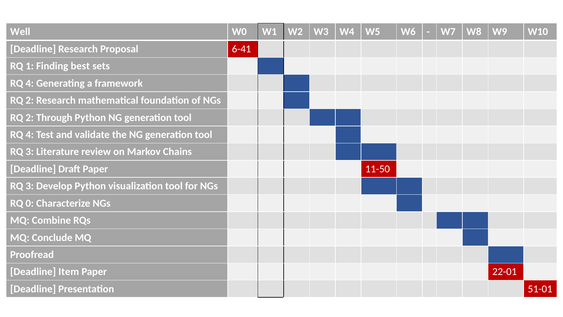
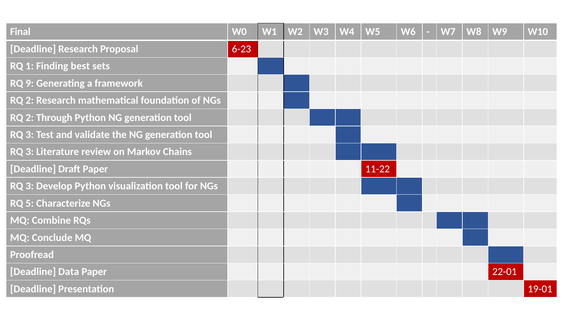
Well: Well -> Final
6-41: 6-41 -> 6-23
4 at (30, 83): 4 -> 9
4 at (30, 135): 4 -> 3
11-50: 11-50 -> 11-22
0: 0 -> 5
Item: Item -> Data
51-01: 51-01 -> 19-01
